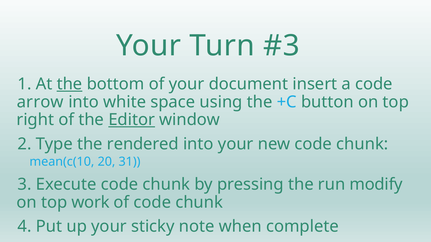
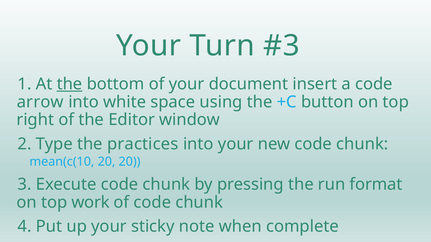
Editor underline: present -> none
rendered: rendered -> practices
20 31: 31 -> 20
modify: modify -> format
